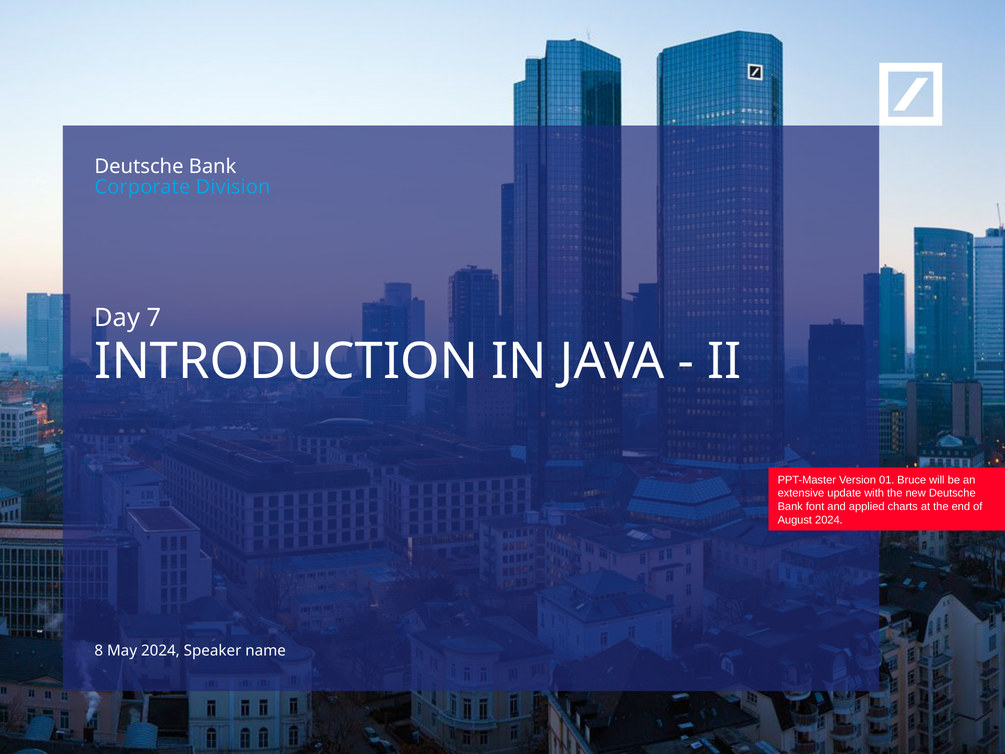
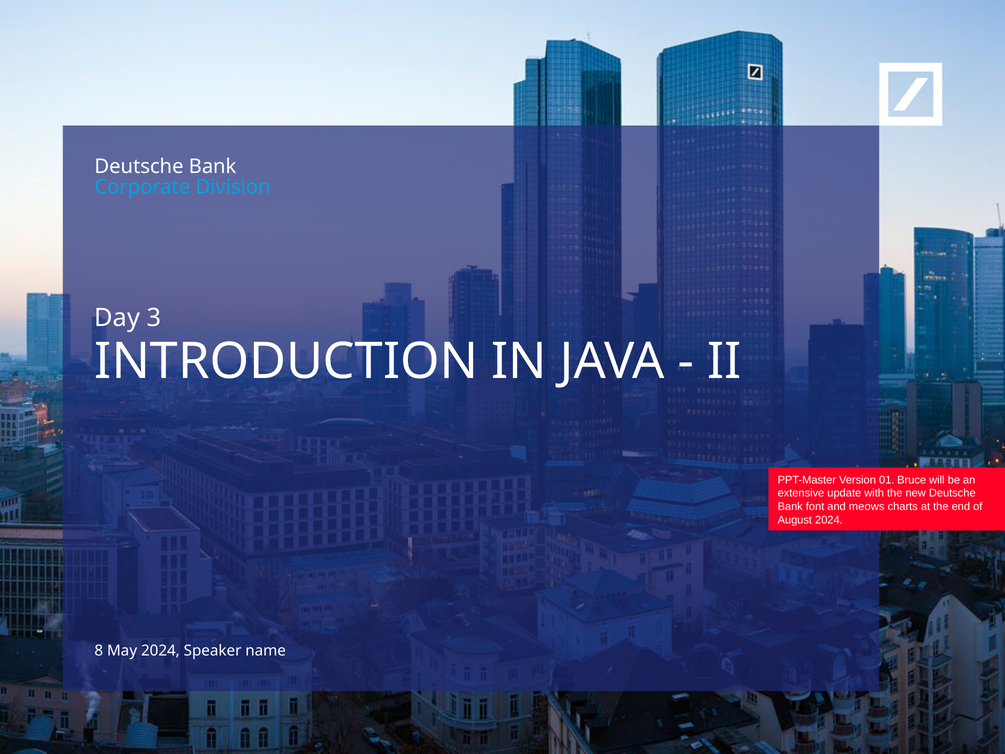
7: 7 -> 3
applied: applied -> meows
